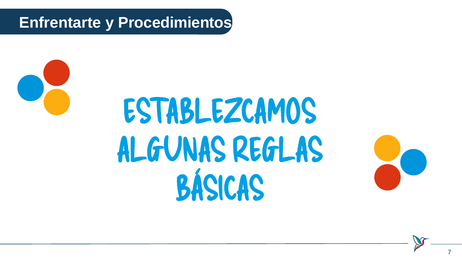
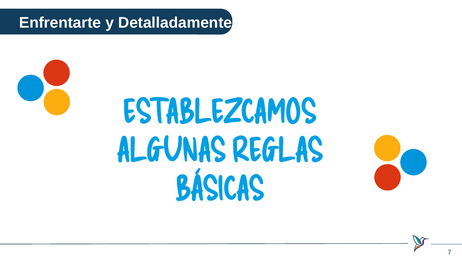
Procedimientos: Procedimientos -> Detalladamente
